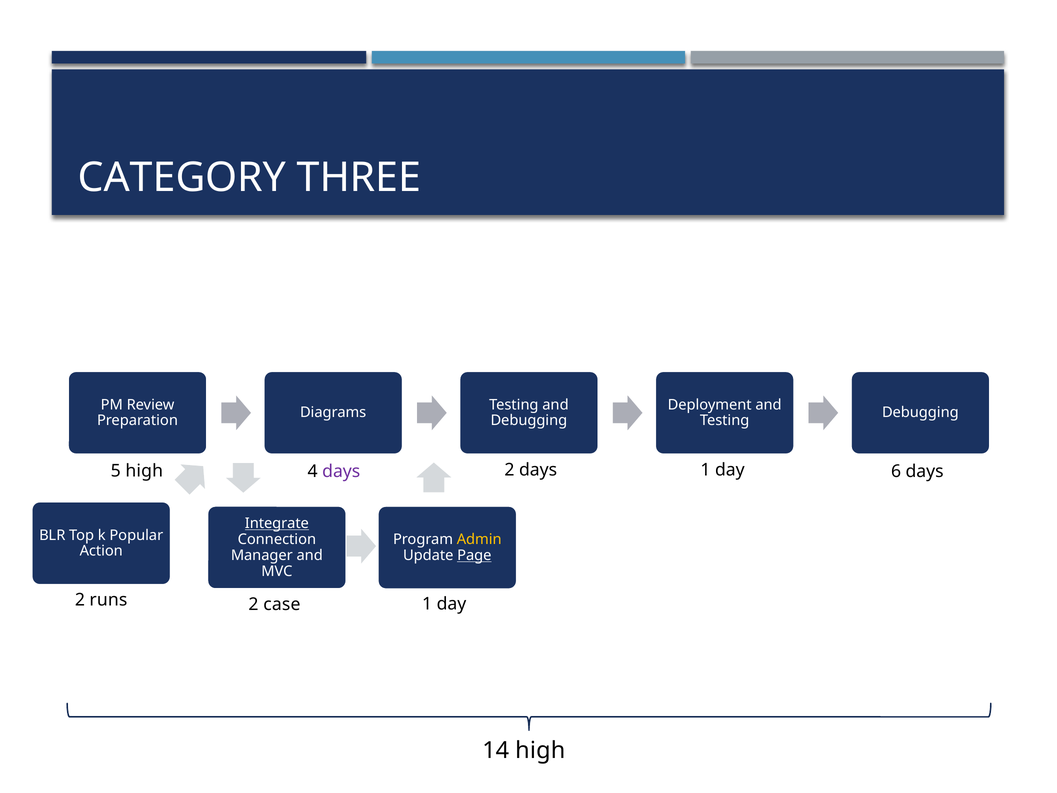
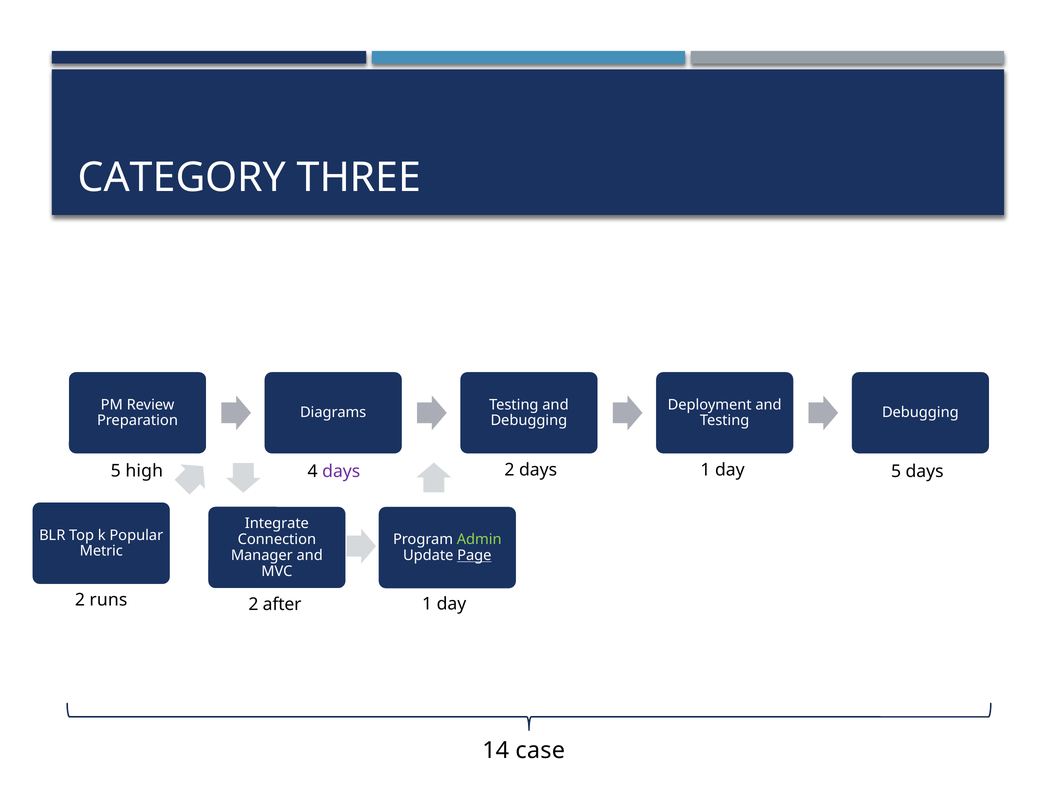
days 6: 6 -> 5
Integrate underline: present -> none
Admin colour: yellow -> light green
Action: Action -> Metric
case: case -> after
14 high: high -> case
